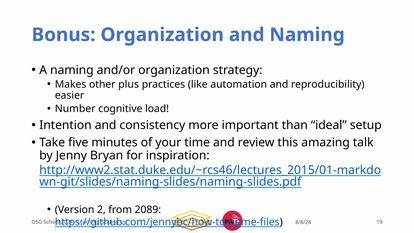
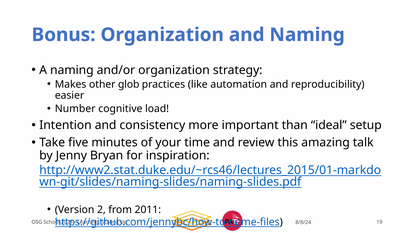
plus: plus -> glob
2089: 2089 -> 2011
